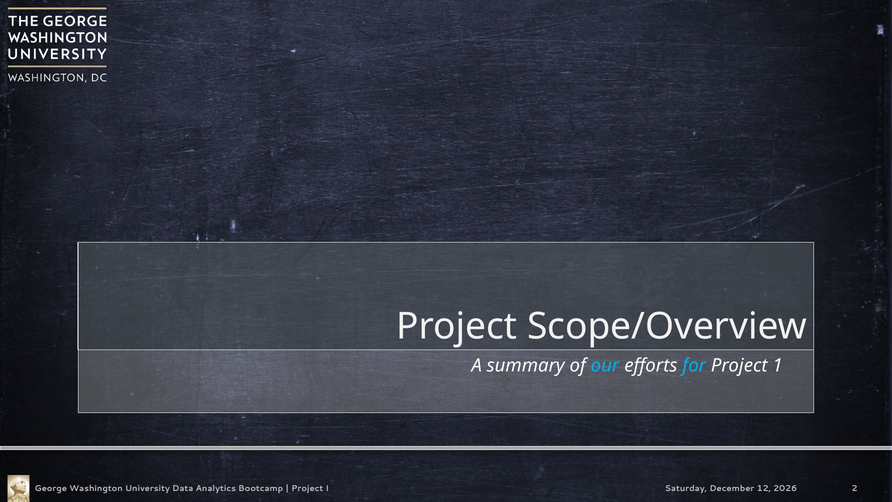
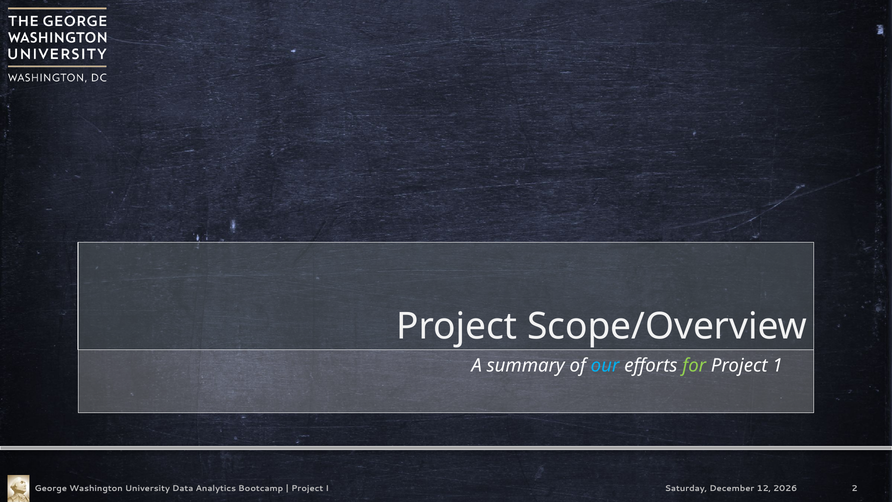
for colour: light blue -> light green
